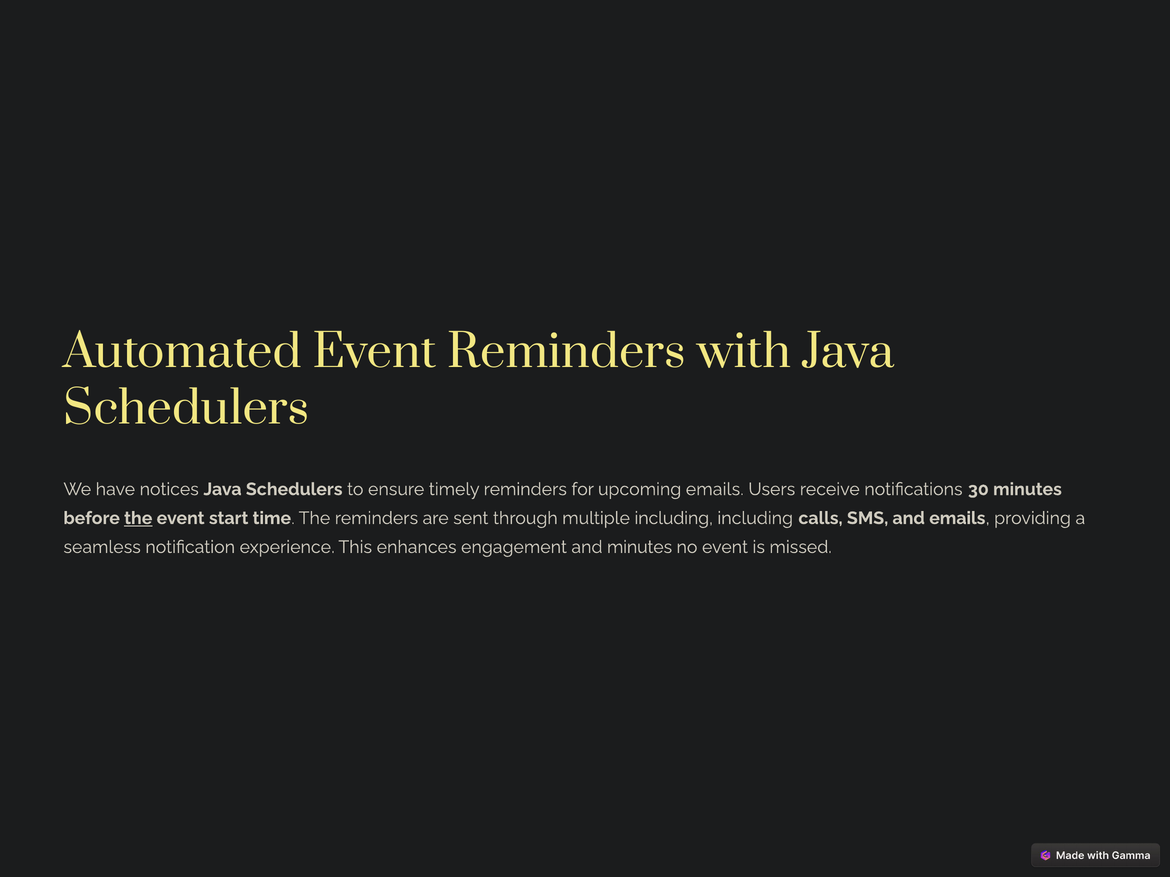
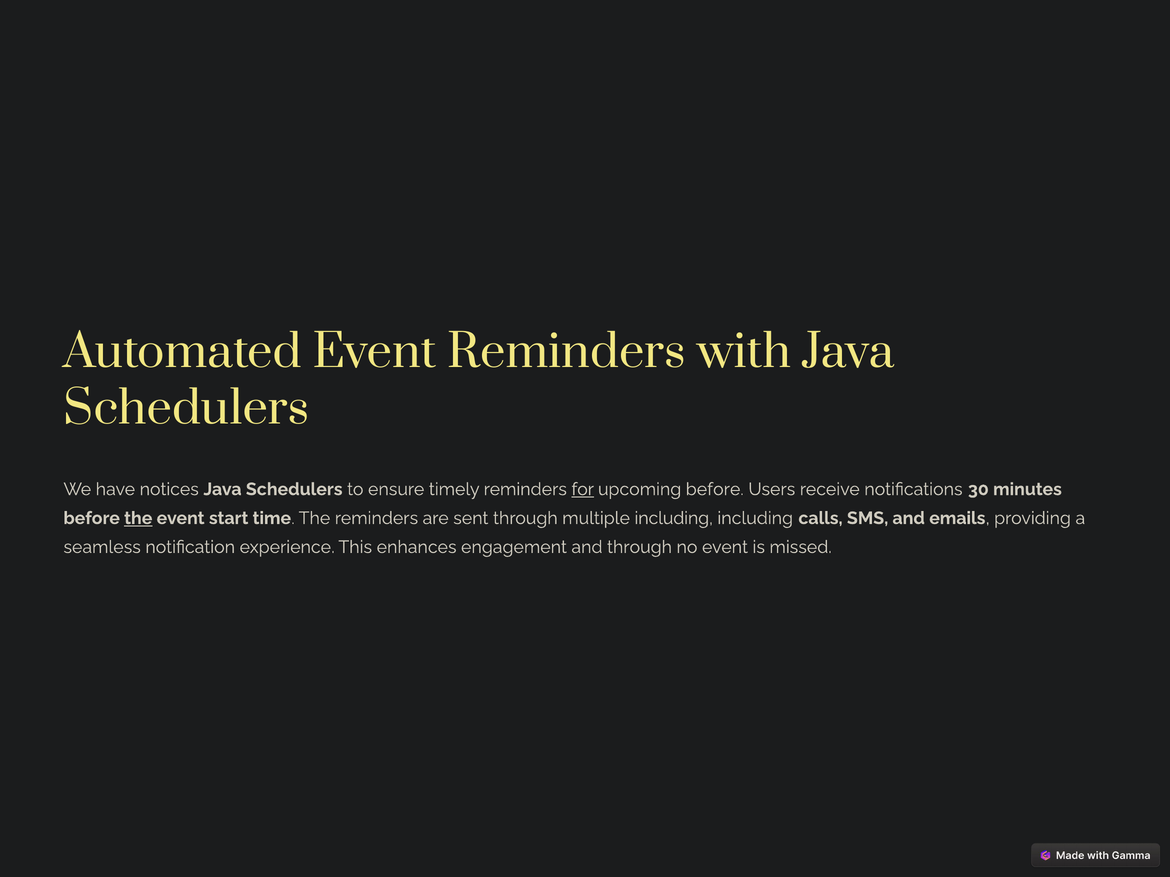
for underline: none -> present
upcoming emails: emails -> before
and minutes: minutes -> through
